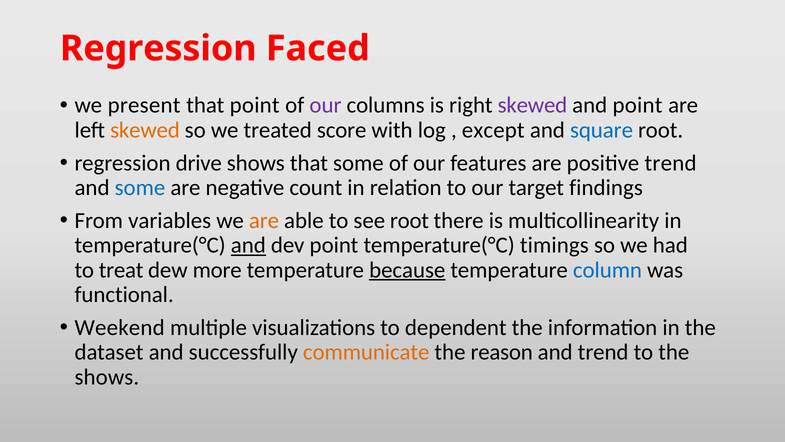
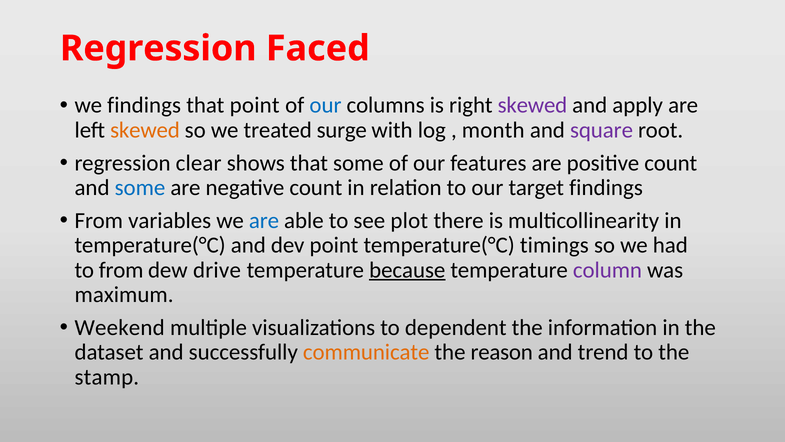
we present: present -> findings
our at (325, 105) colour: purple -> blue
and point: point -> apply
score: score -> surge
except: except -> month
square colour: blue -> purple
drive: drive -> clear
positive trend: trend -> count
are at (264, 220) colour: orange -> blue
see root: root -> plot
and at (248, 245) underline: present -> none
to treat: treat -> from
more: more -> drive
column colour: blue -> purple
functional: functional -> maximum
shows at (107, 377): shows -> stamp
